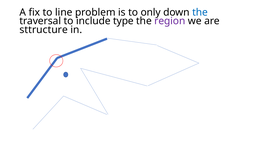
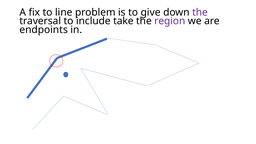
only: only -> give
the at (200, 12) colour: blue -> purple
type: type -> take
sttructure: sttructure -> endpoints
